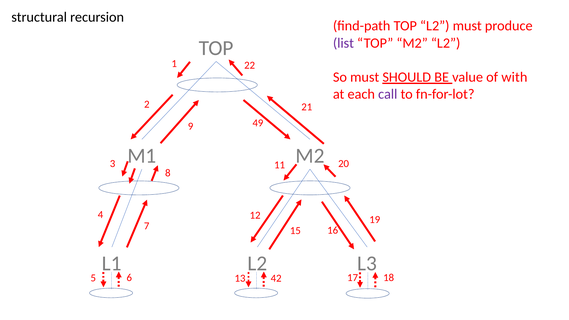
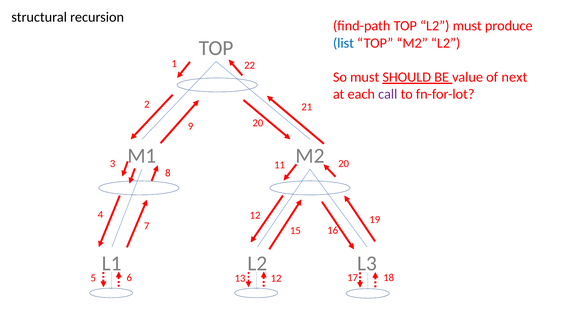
list colour: purple -> blue
with: with -> next
9 49: 49 -> 20
13 42: 42 -> 12
